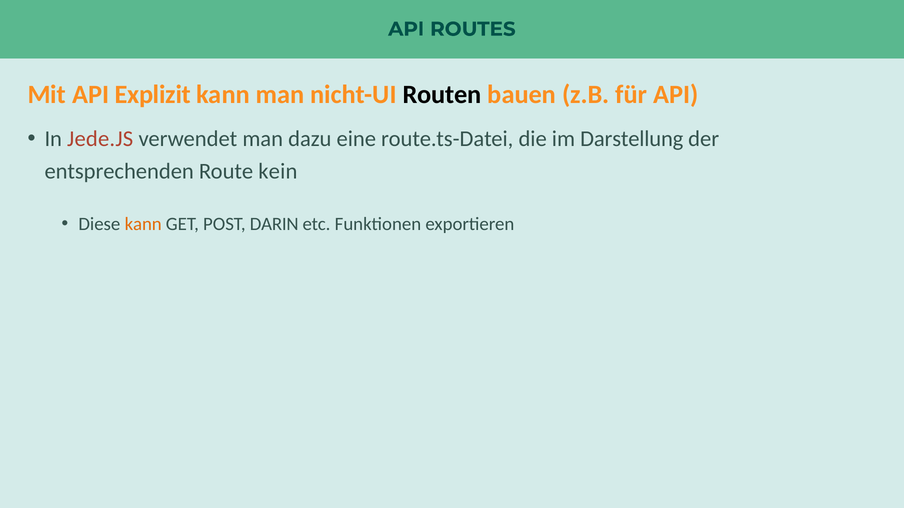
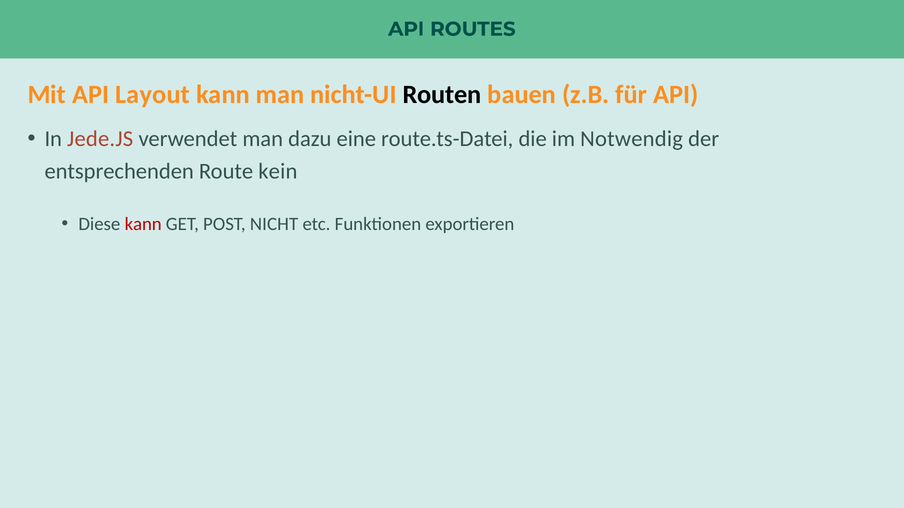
Explizit: Explizit -> Layout
Darstellung: Darstellung -> Notwendig
kann at (143, 224) colour: orange -> red
DARIN: DARIN -> NICHT
